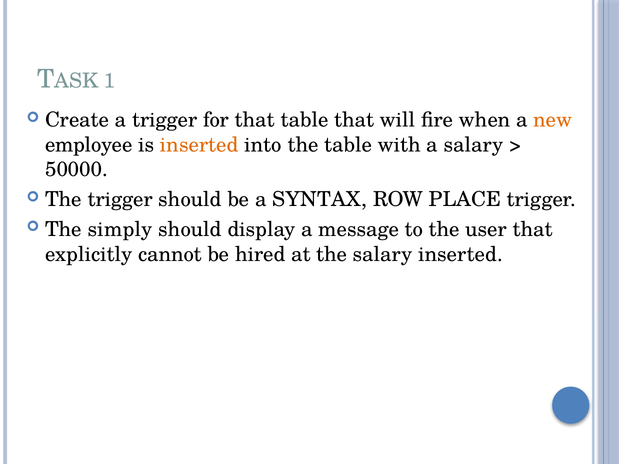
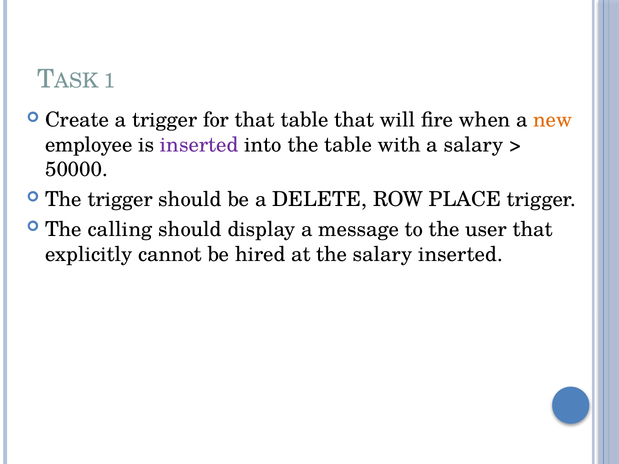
inserted at (199, 145) colour: orange -> purple
SYNTAX: SYNTAX -> DELETE
simply: simply -> calling
